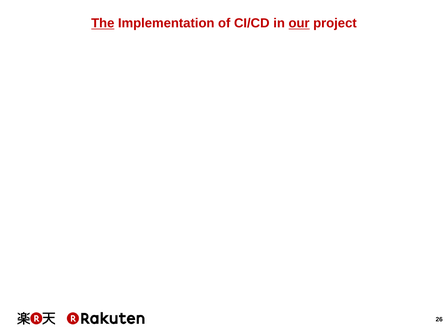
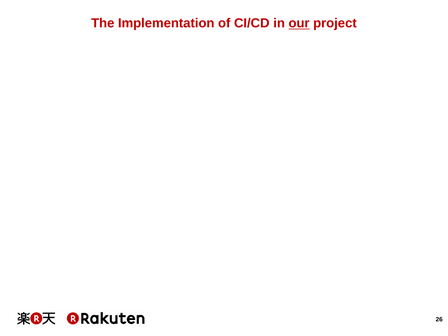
The underline: present -> none
